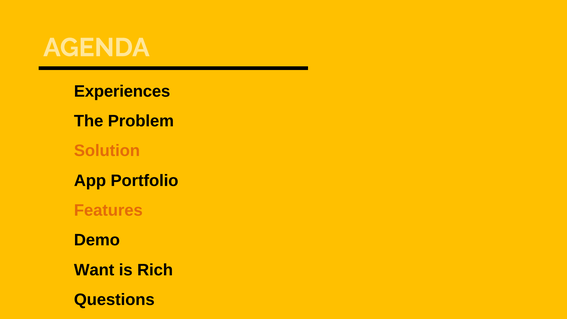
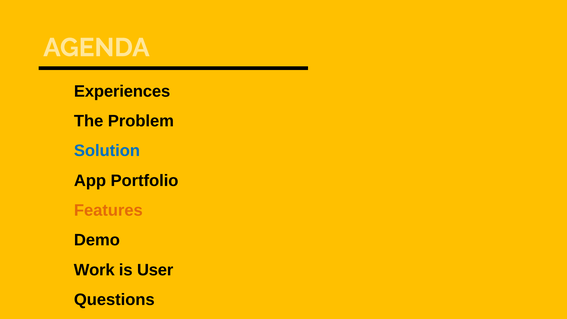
Solution colour: orange -> blue
Want: Want -> Work
Rich: Rich -> User
